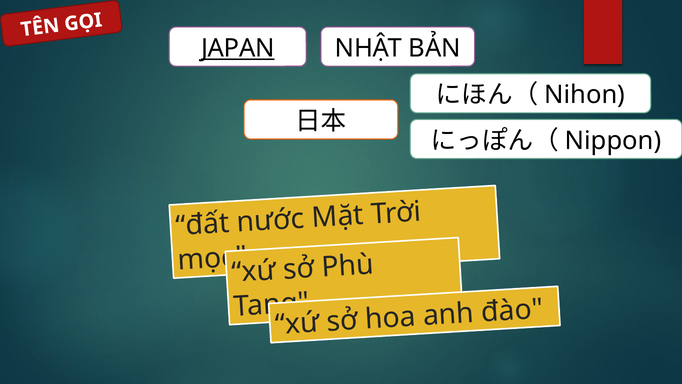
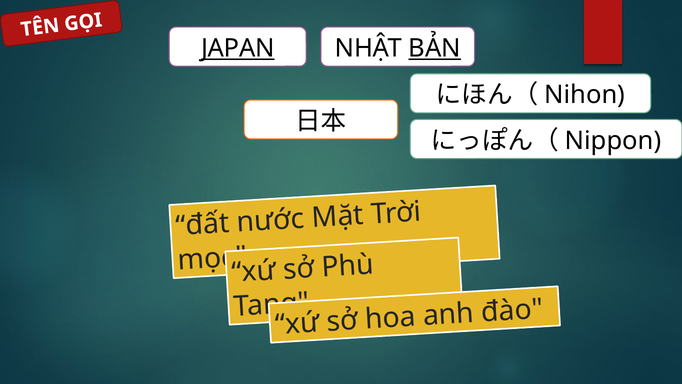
BẢN underline: none -> present
